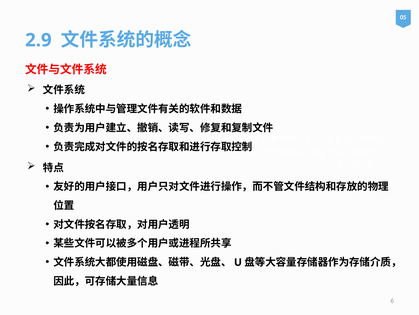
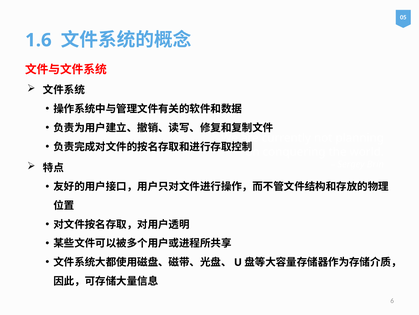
2.9: 2.9 -> 1.6
